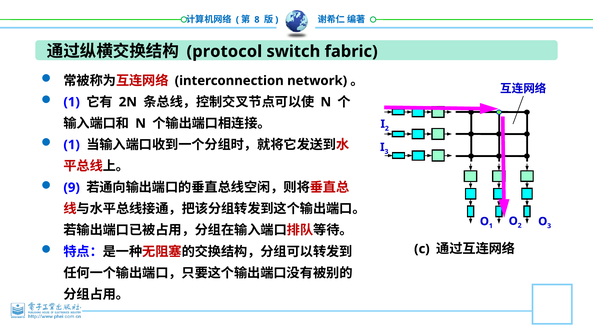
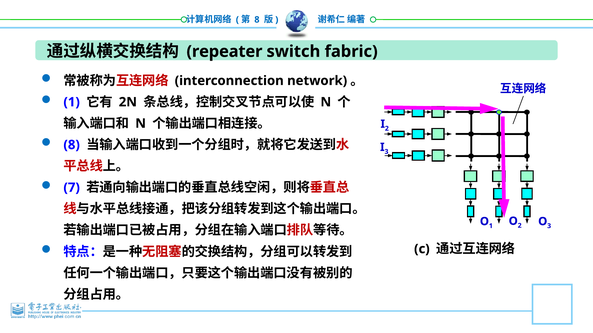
protocol: protocol -> repeater
1 at (72, 145): 1 -> 8
9: 9 -> 7
